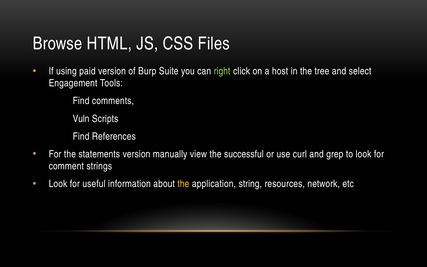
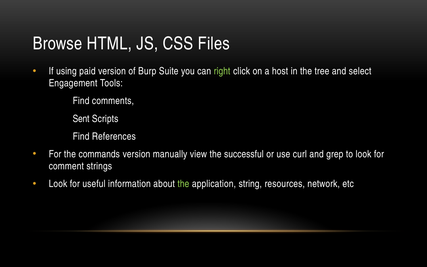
Vuln: Vuln -> Sent
statements: statements -> commands
the at (183, 184) colour: yellow -> light green
